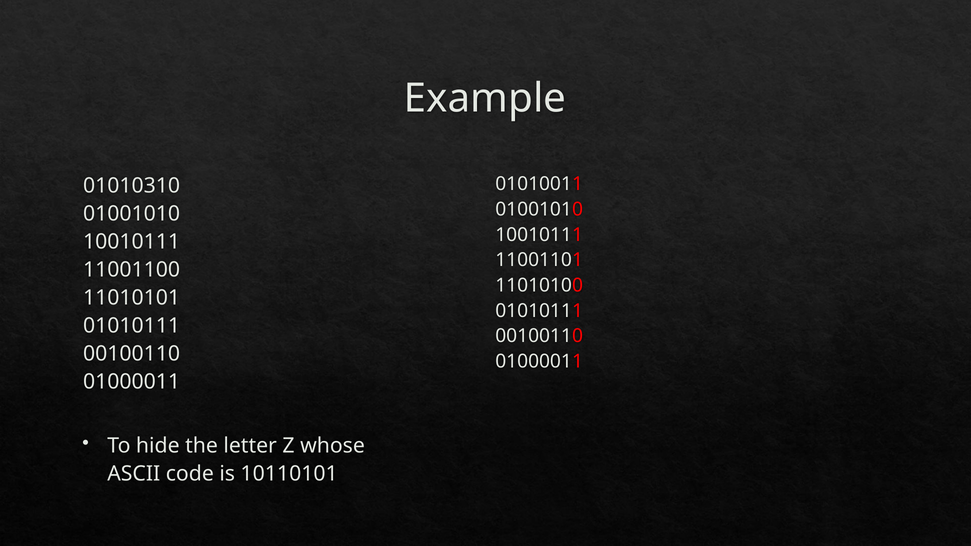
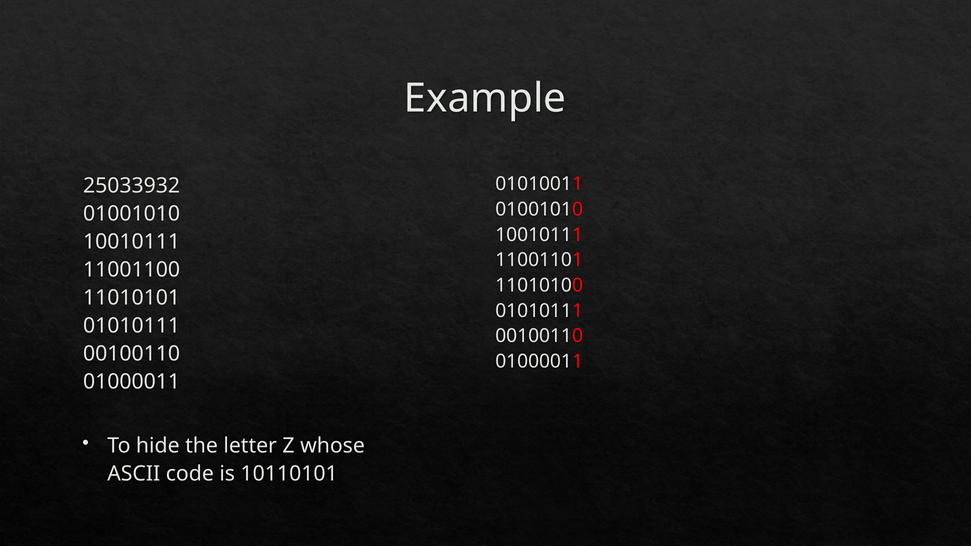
01010310: 01010310 -> 25033932
